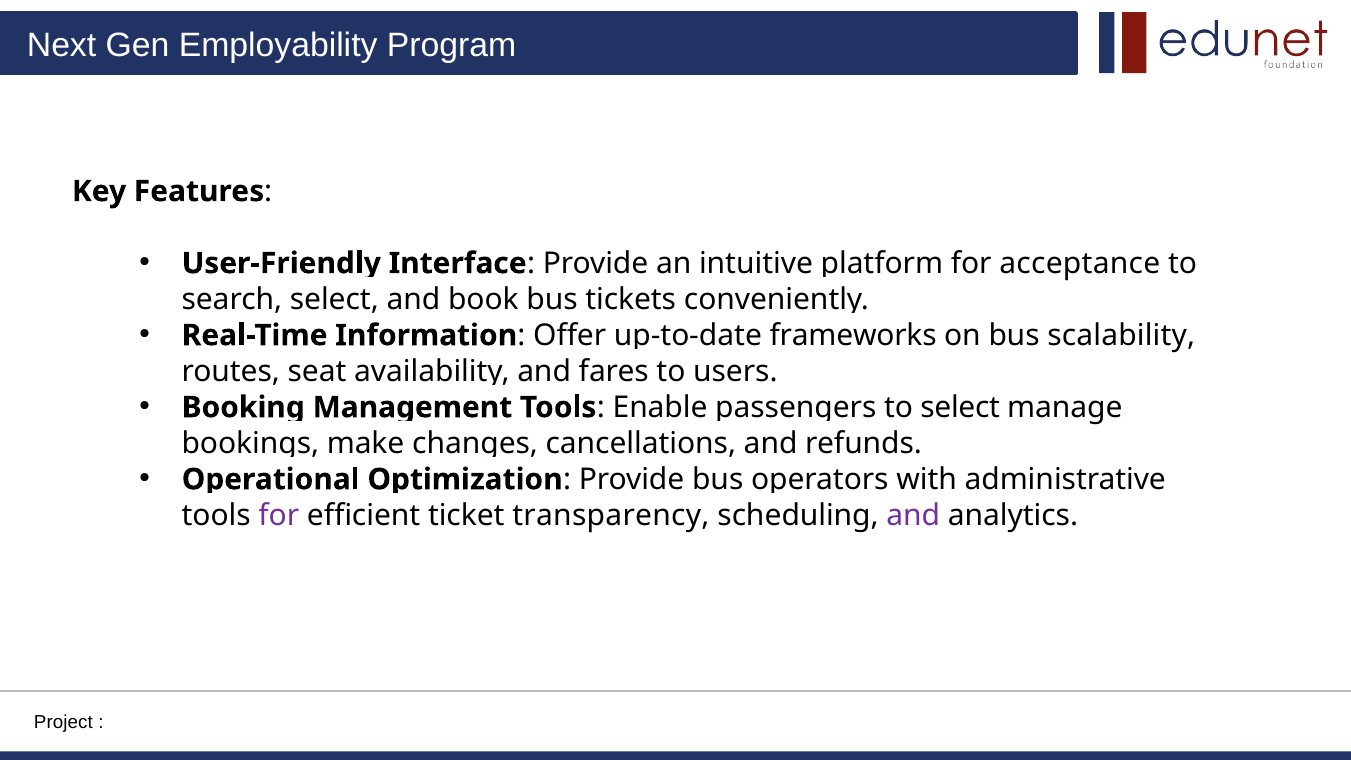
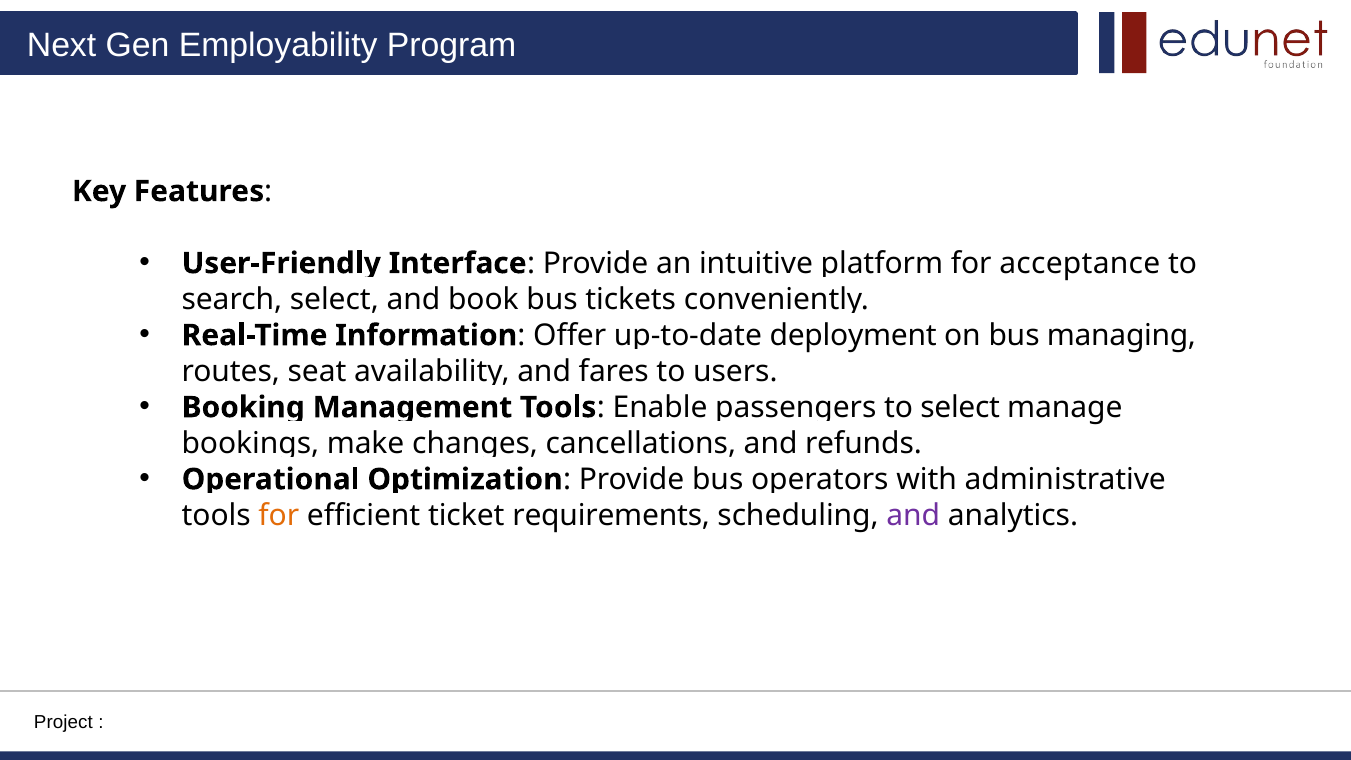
frameworks: frameworks -> deployment
scalability: scalability -> managing
for at (279, 515) colour: purple -> orange
transparency: transparency -> requirements
